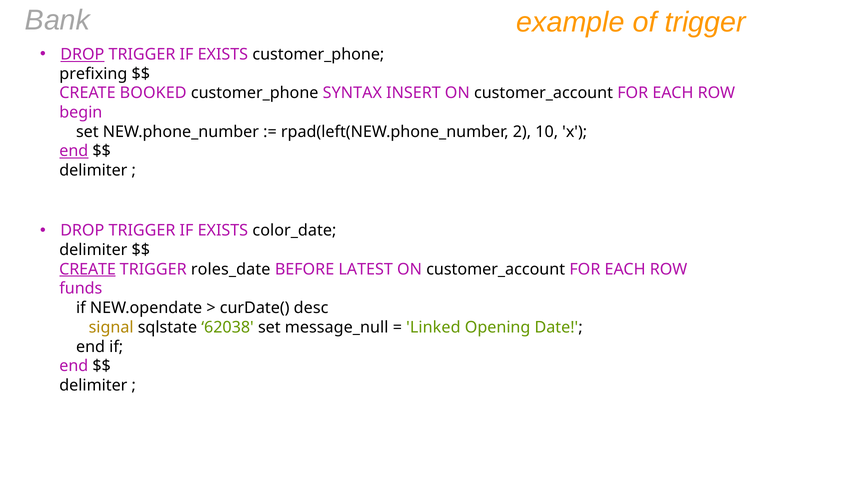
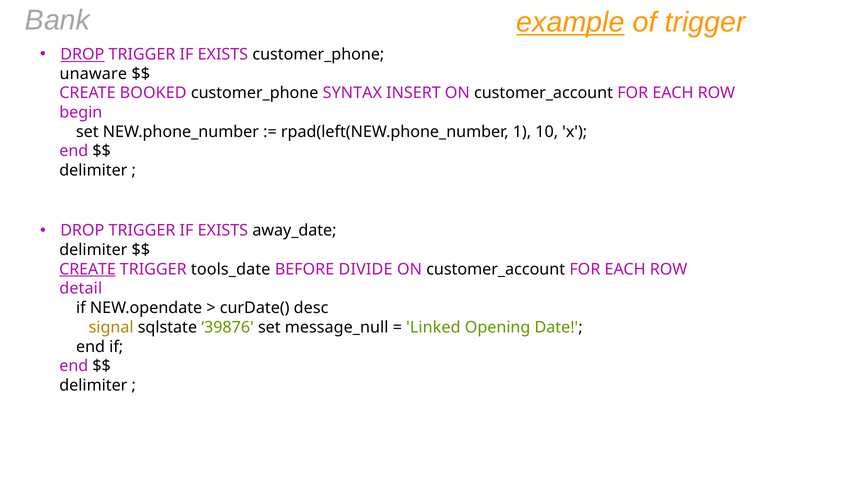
example underline: none -> present
prefixing: prefixing -> unaware
2: 2 -> 1
end at (74, 151) underline: present -> none
color_date: color_date -> away_date
roles_date: roles_date -> tools_date
LATEST: LATEST -> DIVIDE
funds: funds -> detail
62038: 62038 -> 39876
